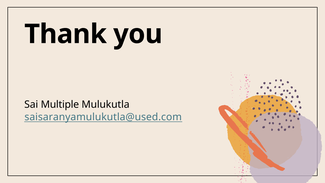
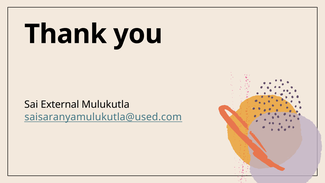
Multiple: Multiple -> External
